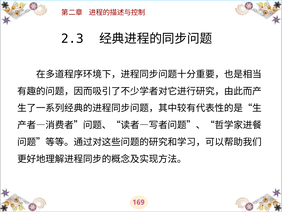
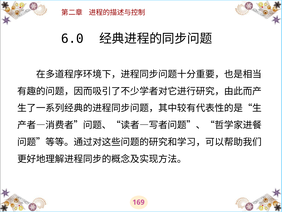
2.3: 2.3 -> 6.0
